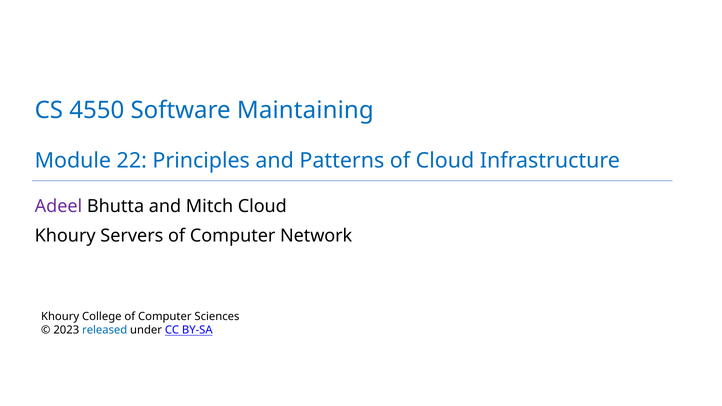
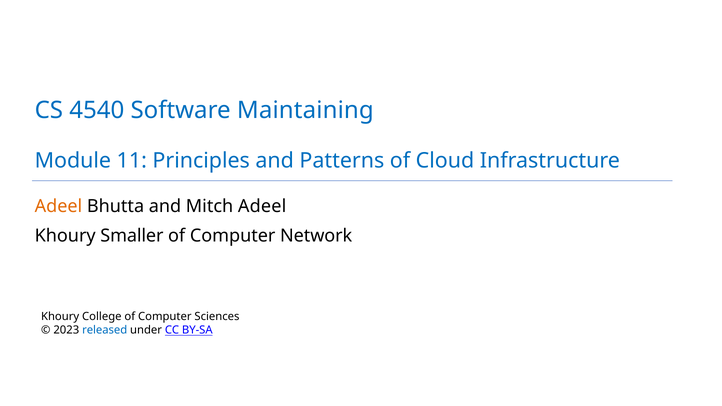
4550: 4550 -> 4540
22: 22 -> 11
Adeel at (58, 207) colour: purple -> orange
Mitch Cloud: Cloud -> Adeel
Servers: Servers -> Smaller
